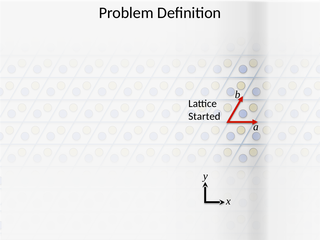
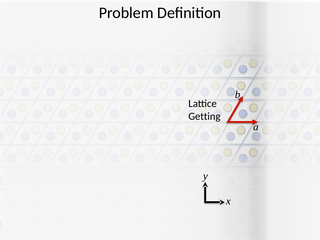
Started: Started -> Getting
